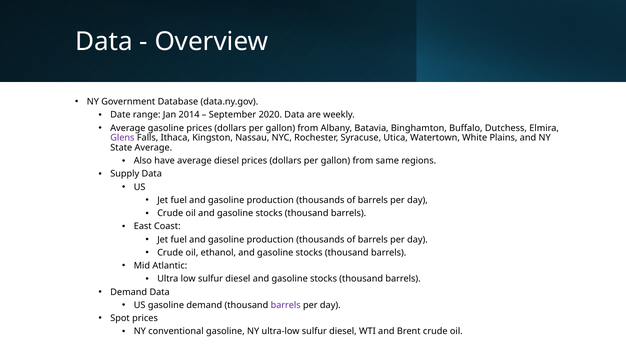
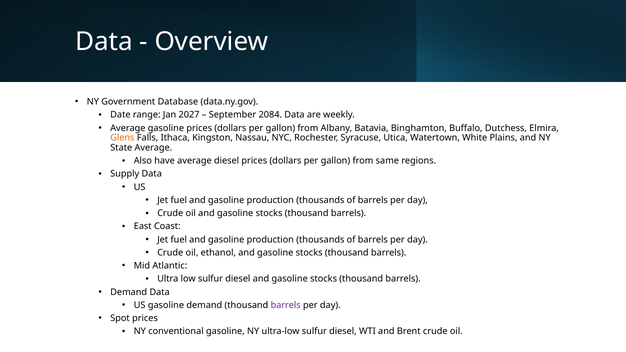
2014: 2014 -> 2027
2020: 2020 -> 2084
Glens colour: purple -> orange
